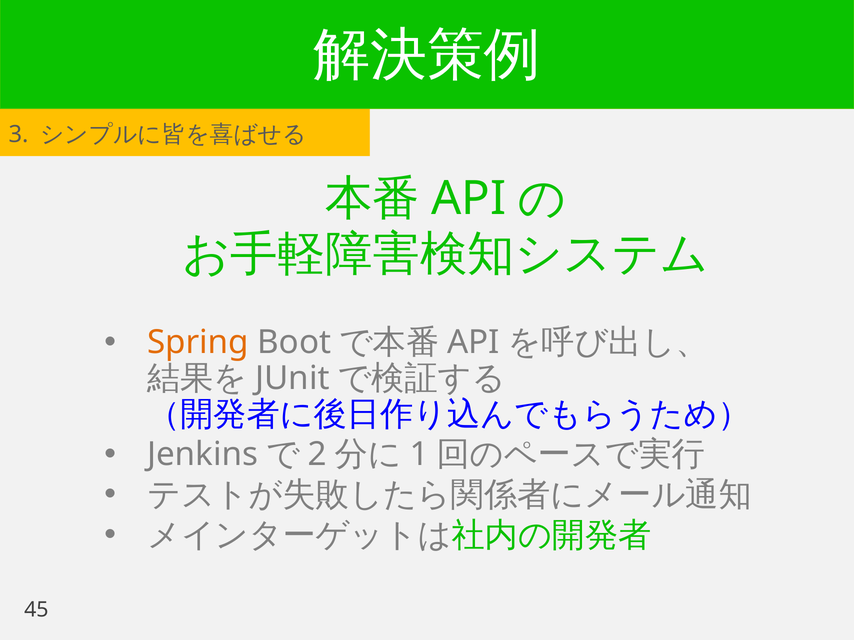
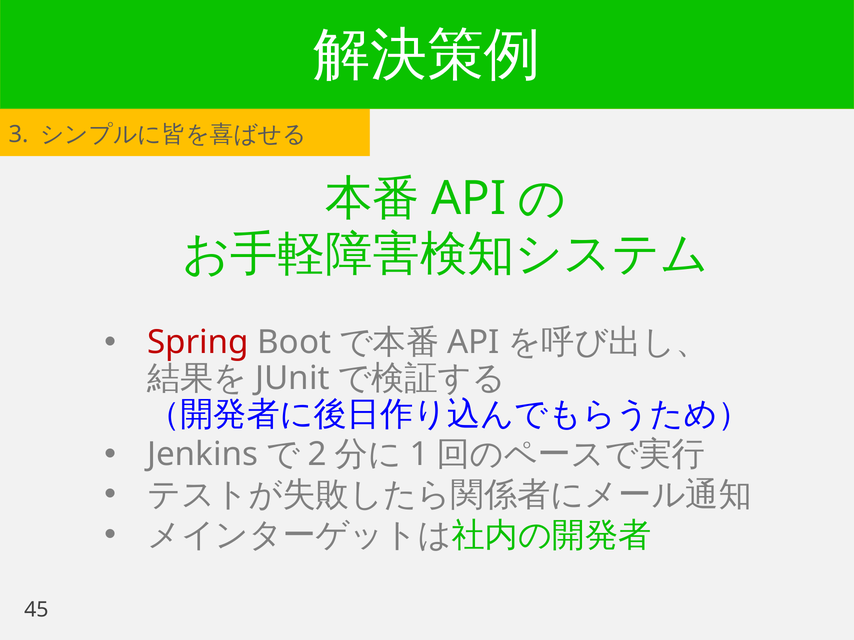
Spring colour: orange -> red
